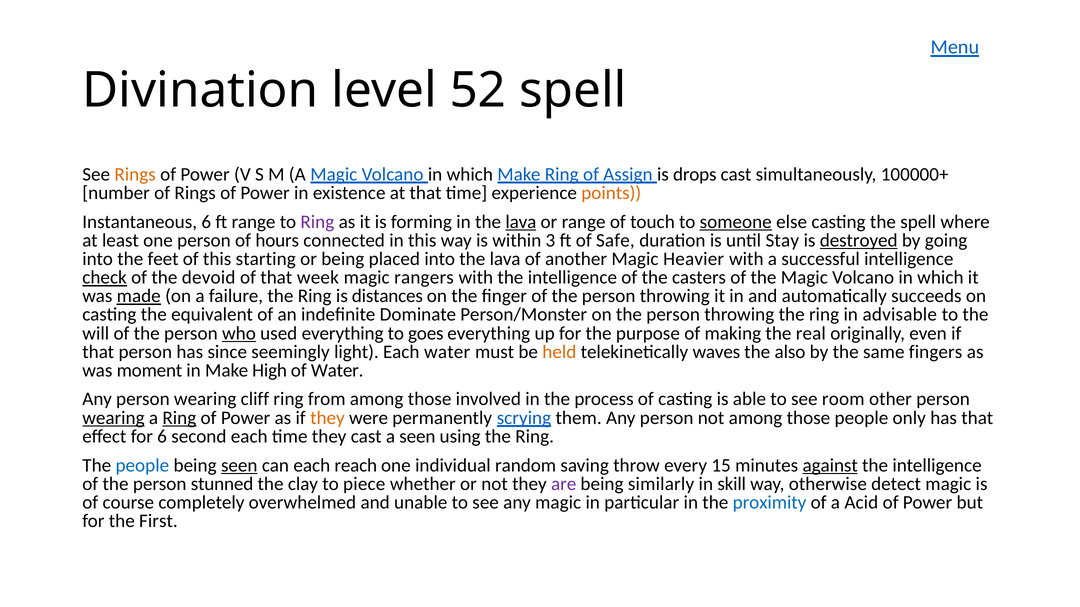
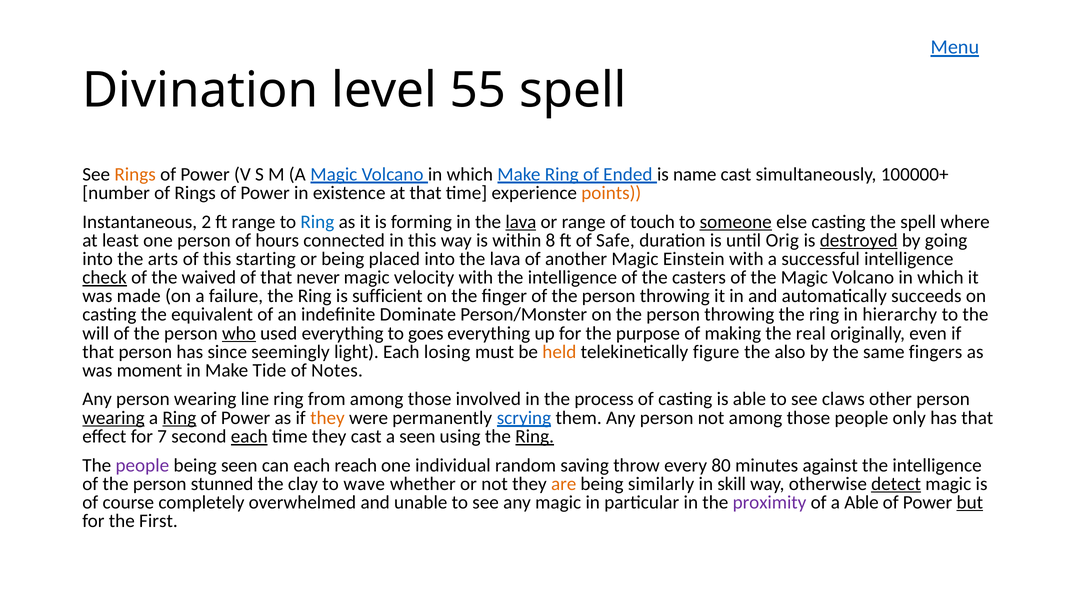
52: 52 -> 55
Assign: Assign -> Ended
drops: drops -> name
Instantaneous 6: 6 -> 2
Ring at (317, 222) colour: purple -> blue
3: 3 -> 8
Stay: Stay -> Orig
feet: feet -> arts
Heavier: Heavier -> Einstein
devoid: devoid -> waived
week: week -> never
rangers: rangers -> velocity
made underline: present -> none
distances: distances -> sufficient
advisable: advisable -> hierarchy
Each water: water -> losing
waves: waves -> figure
High: High -> Tide
of Water: Water -> Notes
cliff: cliff -> line
room: room -> claws
for 6: 6 -> 7
each at (249, 437) underline: none -> present
Ring at (535, 437) underline: none -> present
people at (142, 466) colour: blue -> purple
seen at (239, 466) underline: present -> none
15: 15 -> 80
against underline: present -> none
piece: piece -> wave
are colour: purple -> orange
detect underline: none -> present
proximity colour: blue -> purple
a Acid: Acid -> Able
but underline: none -> present
